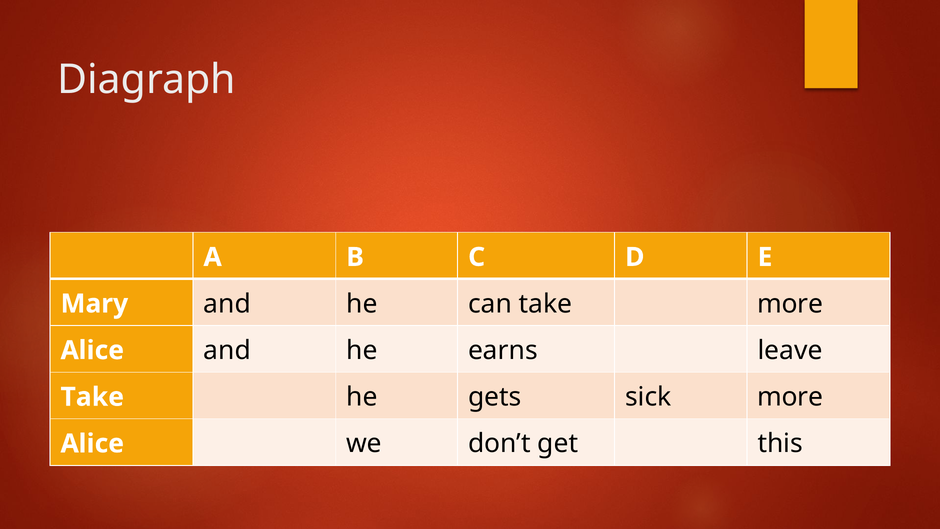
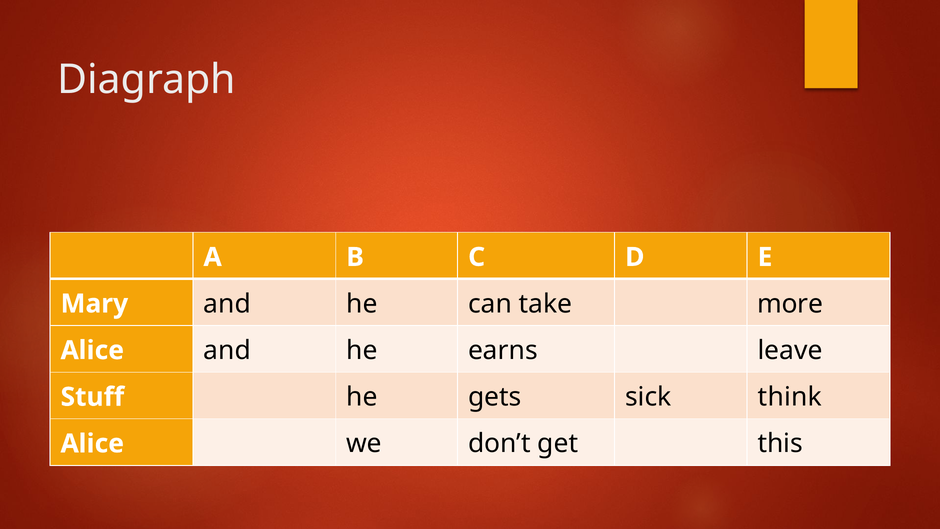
Take at (92, 397): Take -> Stuff
sick more: more -> think
